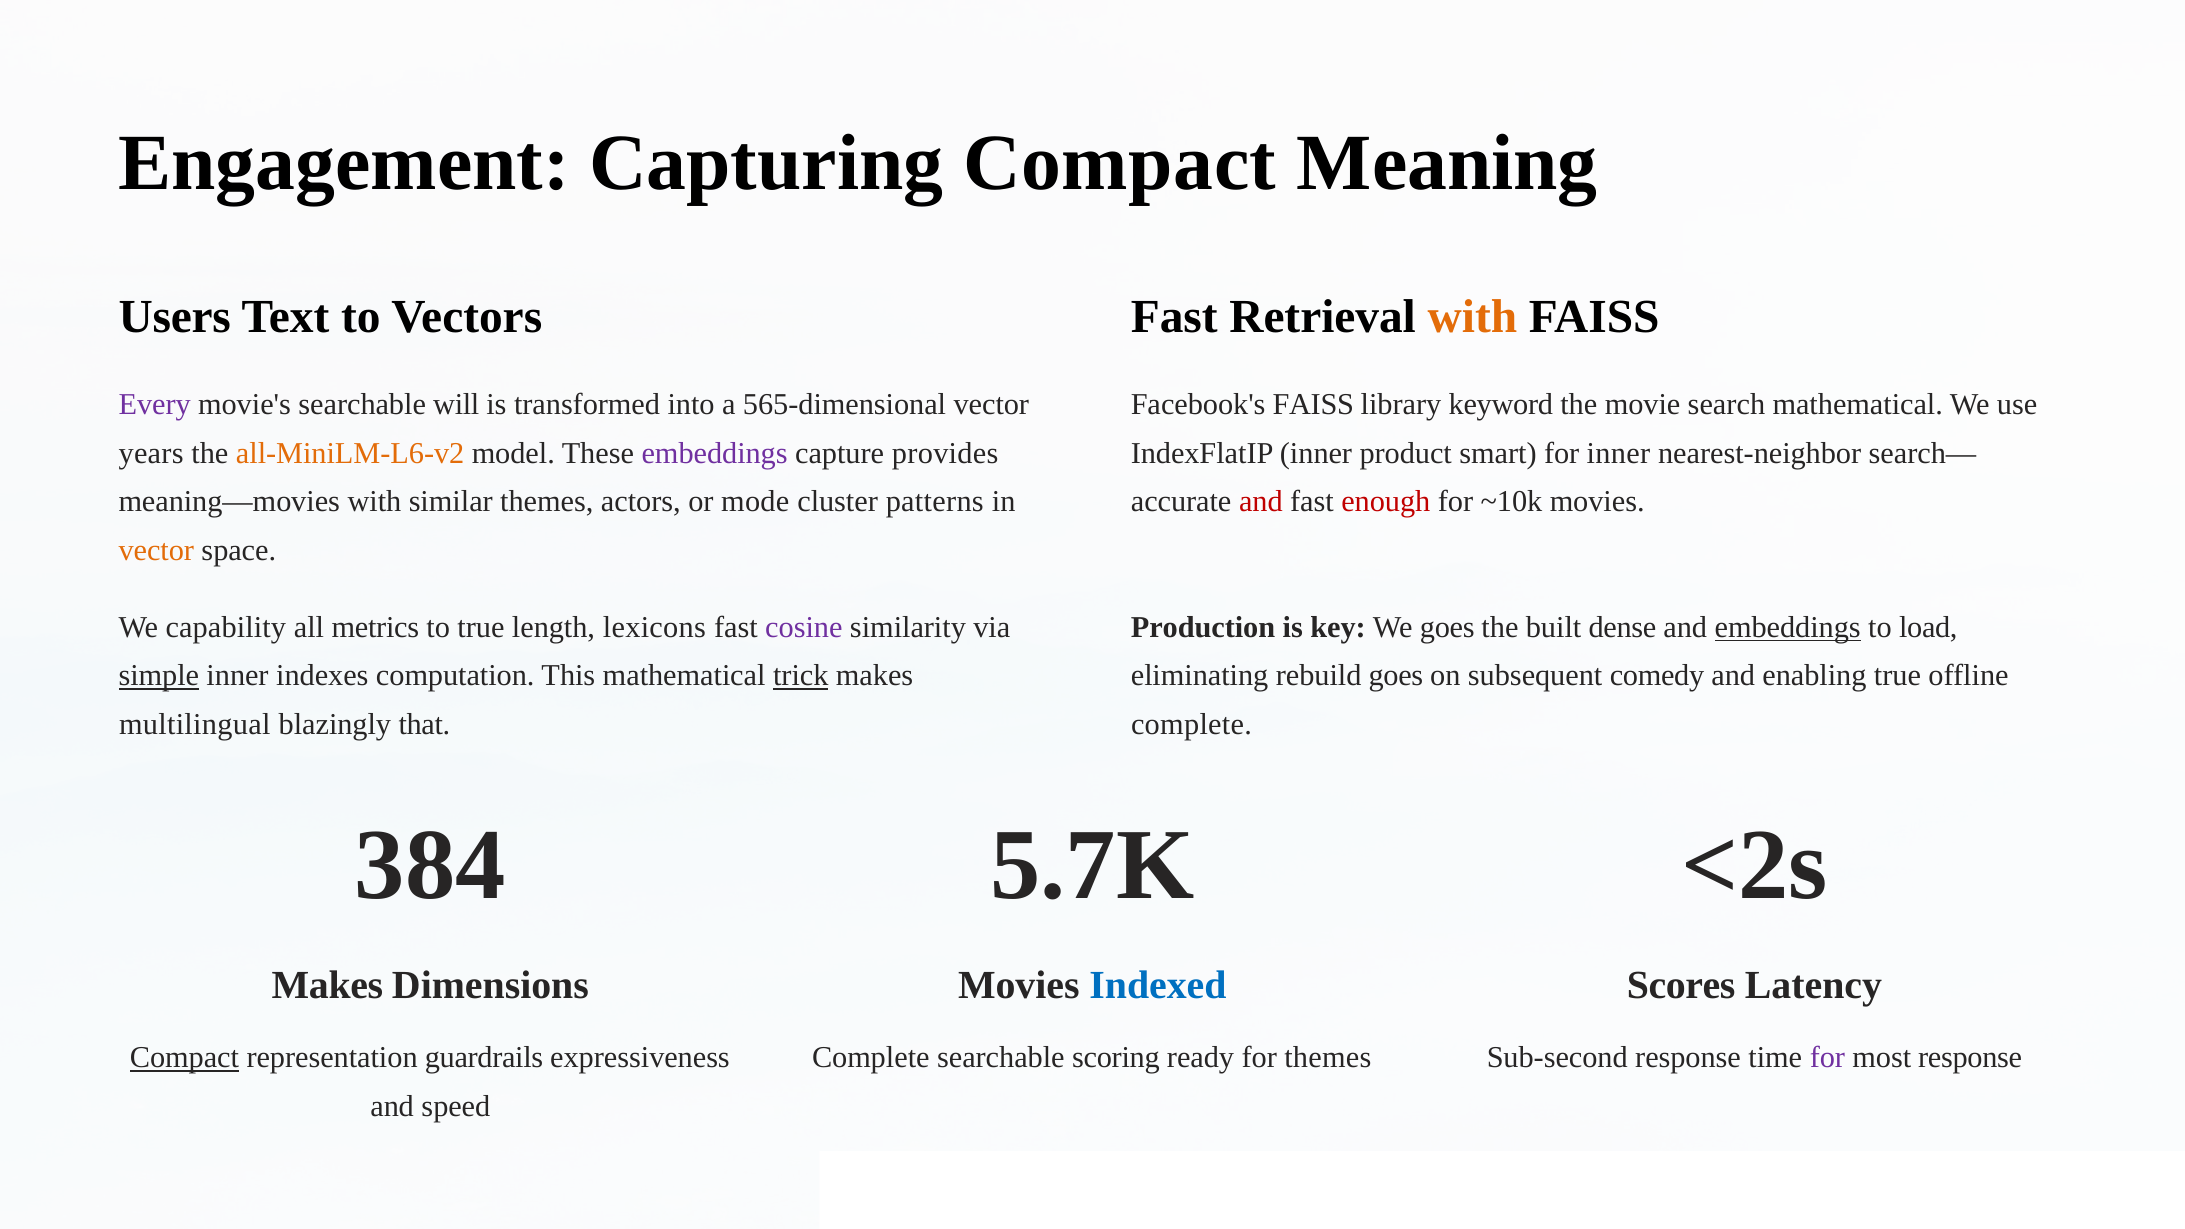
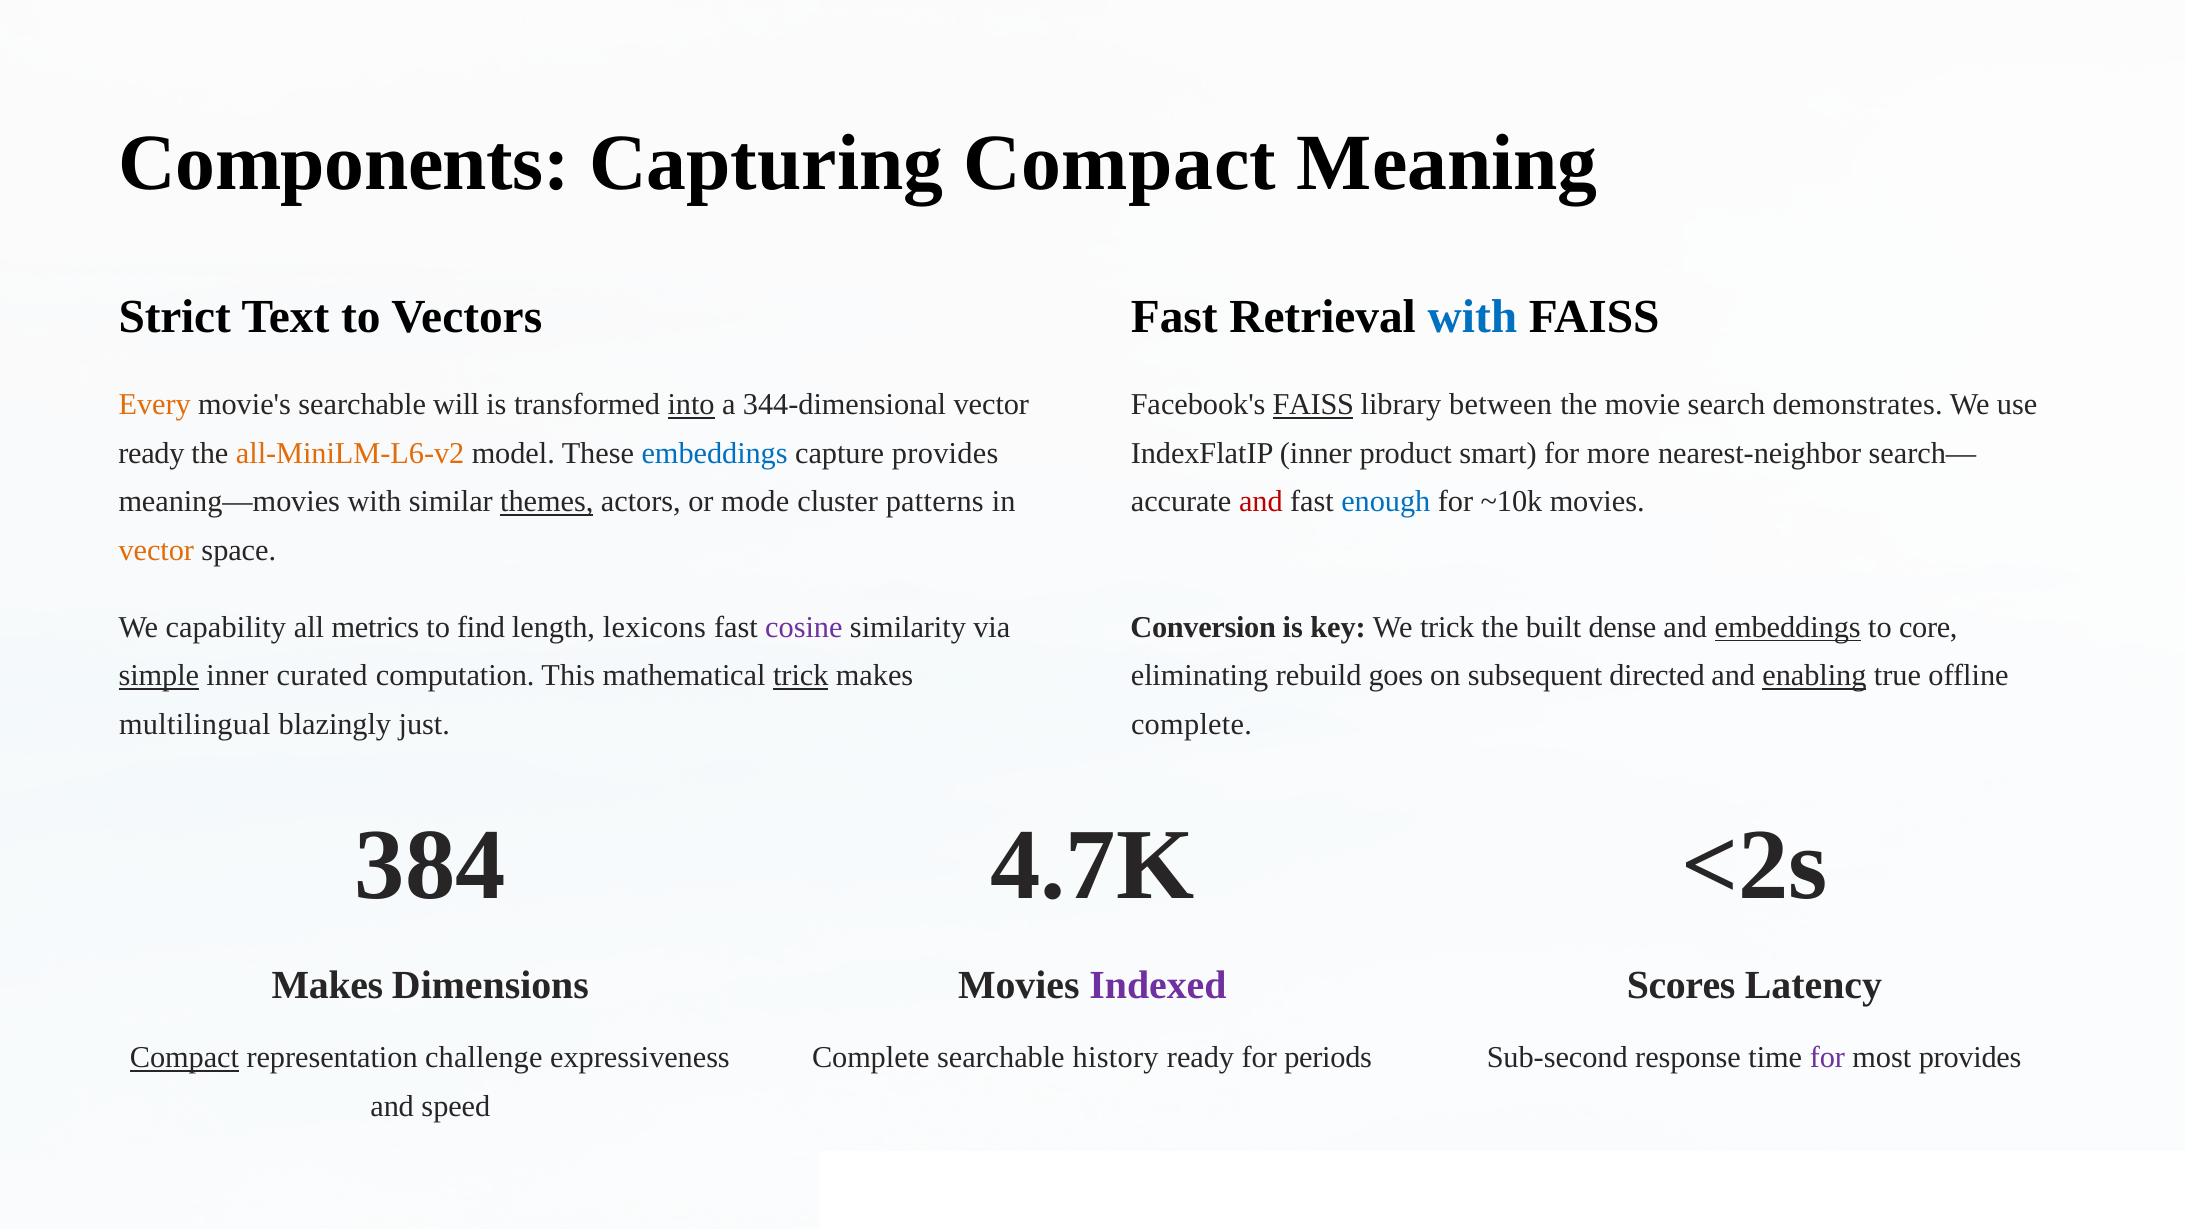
Engagement: Engagement -> Components
Users: Users -> Strict
with at (1472, 317) colour: orange -> blue
Every colour: purple -> orange
into underline: none -> present
565-dimensional: 565-dimensional -> 344-dimensional
FAISS at (1313, 405) underline: none -> present
keyword: keyword -> between
search mathematical: mathematical -> demonstrates
years at (151, 453): years -> ready
embeddings at (715, 453) colour: purple -> blue
for inner: inner -> more
themes at (547, 502) underline: none -> present
enough colour: red -> blue
to true: true -> find
Production: Production -> Conversion
We goes: goes -> trick
load: load -> core
indexes: indexes -> curated
comedy: comedy -> directed
enabling underline: none -> present
that: that -> just
5.7K: 5.7K -> 4.7K
Indexed colour: blue -> purple
guardrails: guardrails -> challenge
scoring: scoring -> history
for themes: themes -> periods
most response: response -> provides
